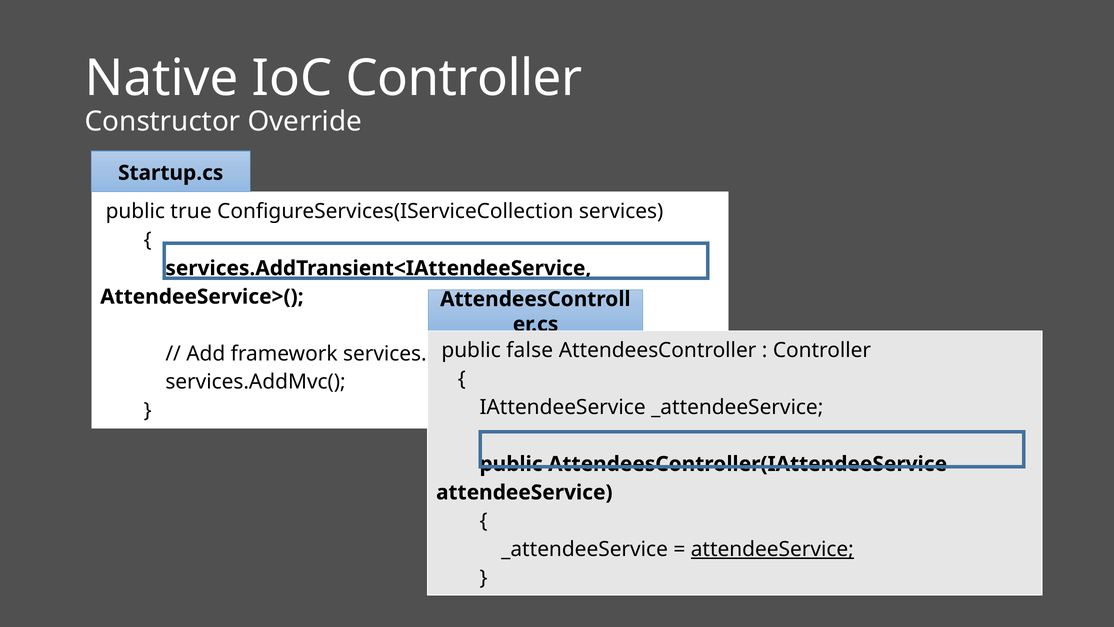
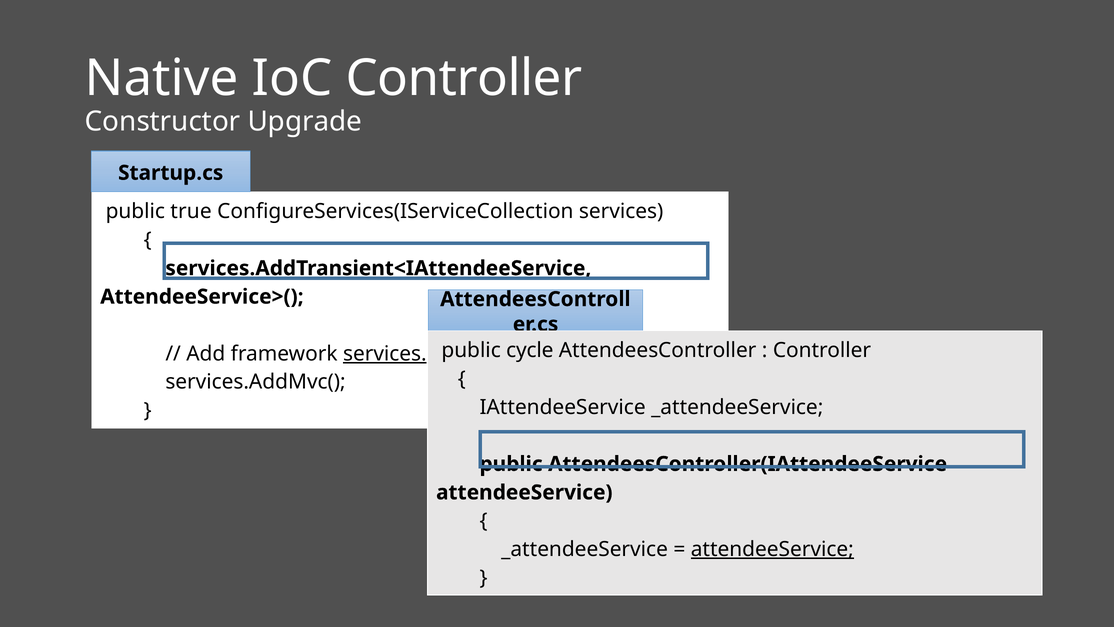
Override: Override -> Upgrade
false: false -> cycle
services at (385, 353) underline: none -> present
